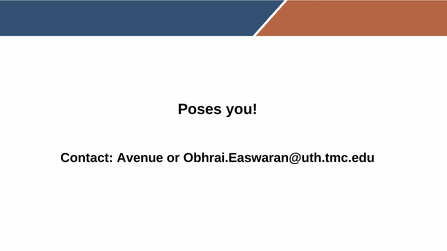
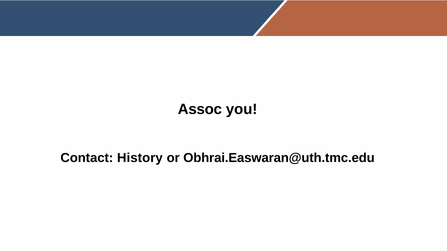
Poses: Poses -> Assoc
Avenue: Avenue -> History
